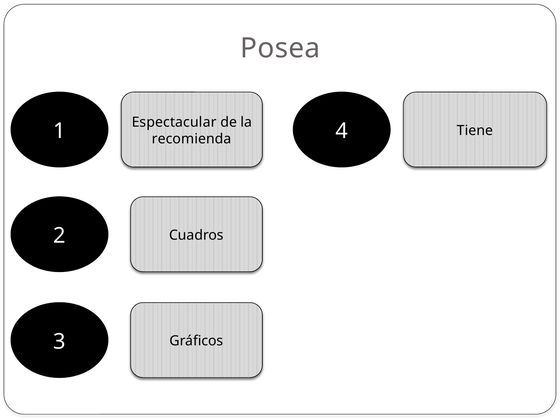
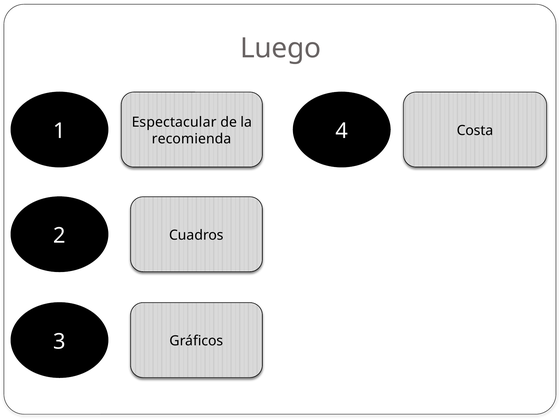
Posea: Posea -> Luego
Tiene: Tiene -> Costa
